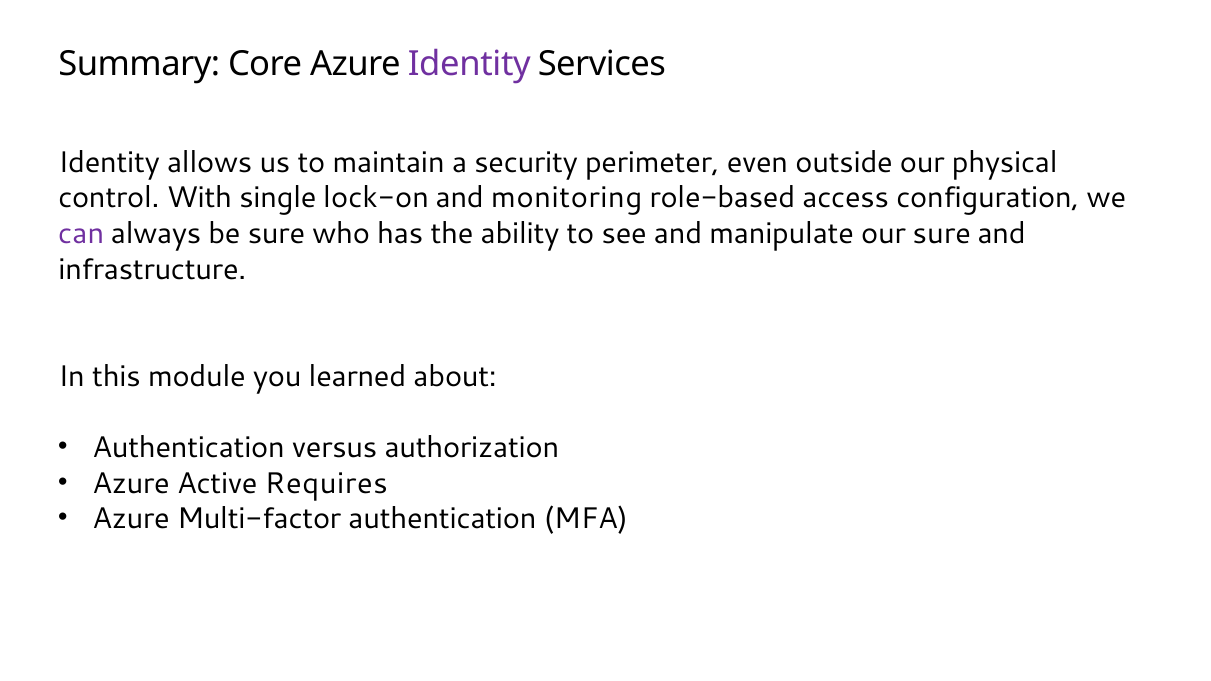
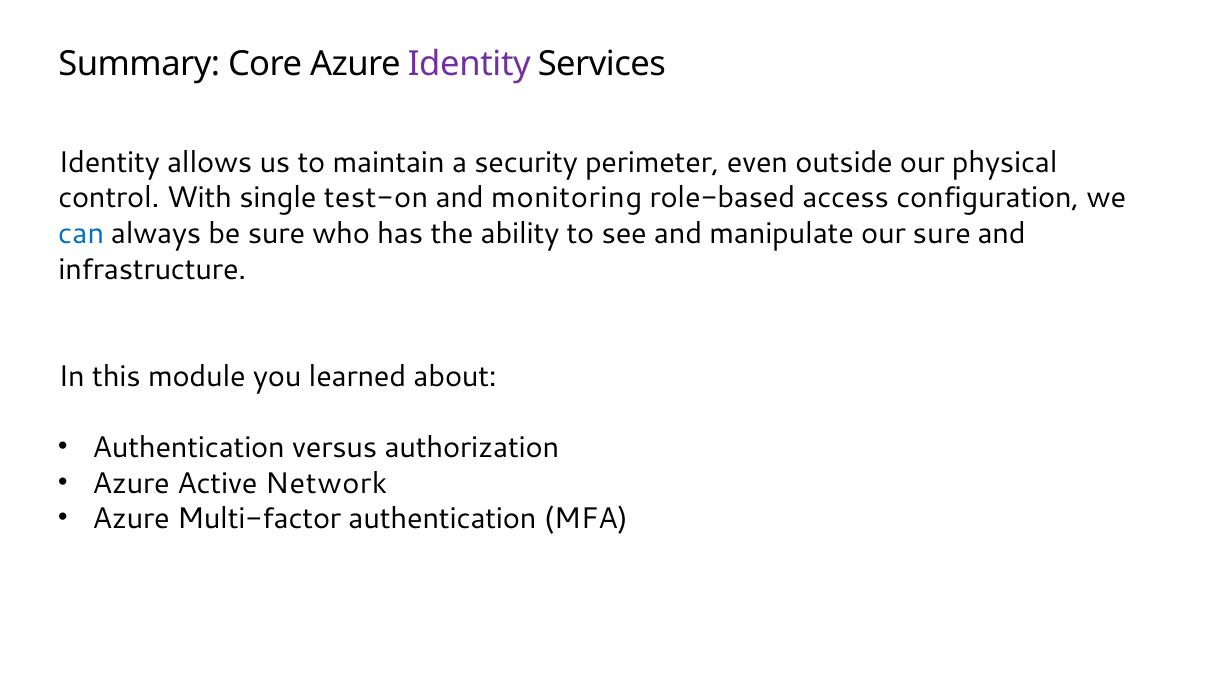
lock-on: lock-on -> test-on
can colour: purple -> blue
Requires: Requires -> Network
